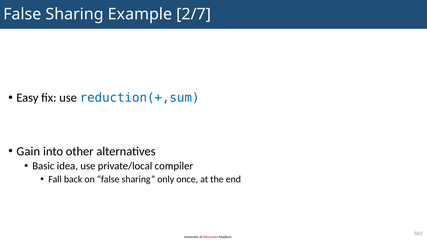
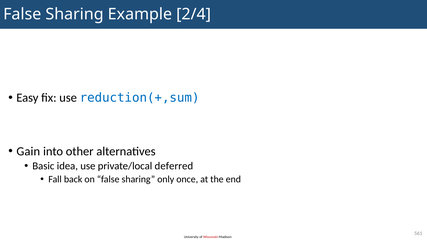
2/7: 2/7 -> 2/4
compiler: compiler -> deferred
